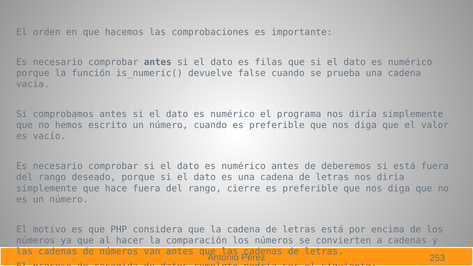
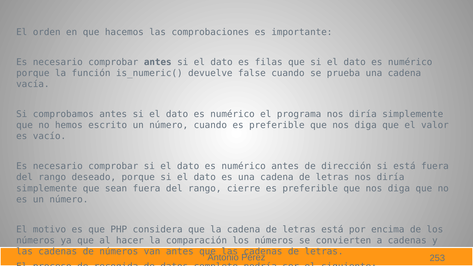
deberemos: deberemos -> dirección
hace: hace -> sean
